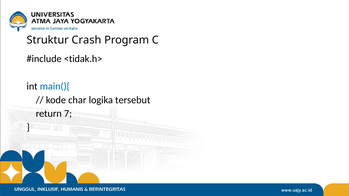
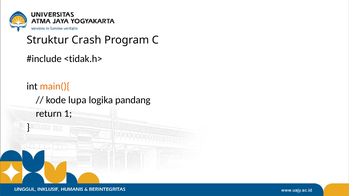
main(){ colour: blue -> orange
char: char -> lupa
tersebut: tersebut -> pandang
7: 7 -> 1
